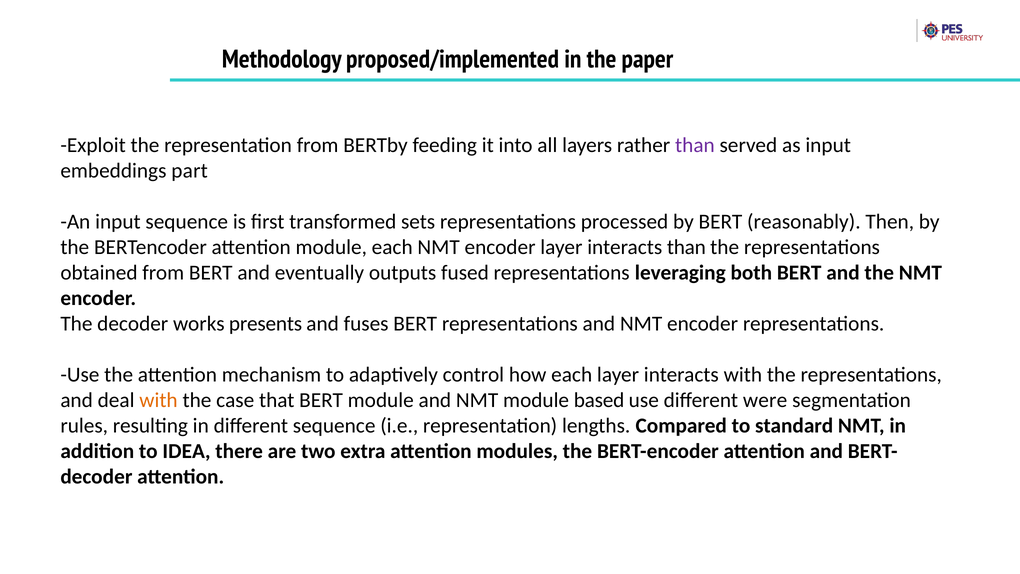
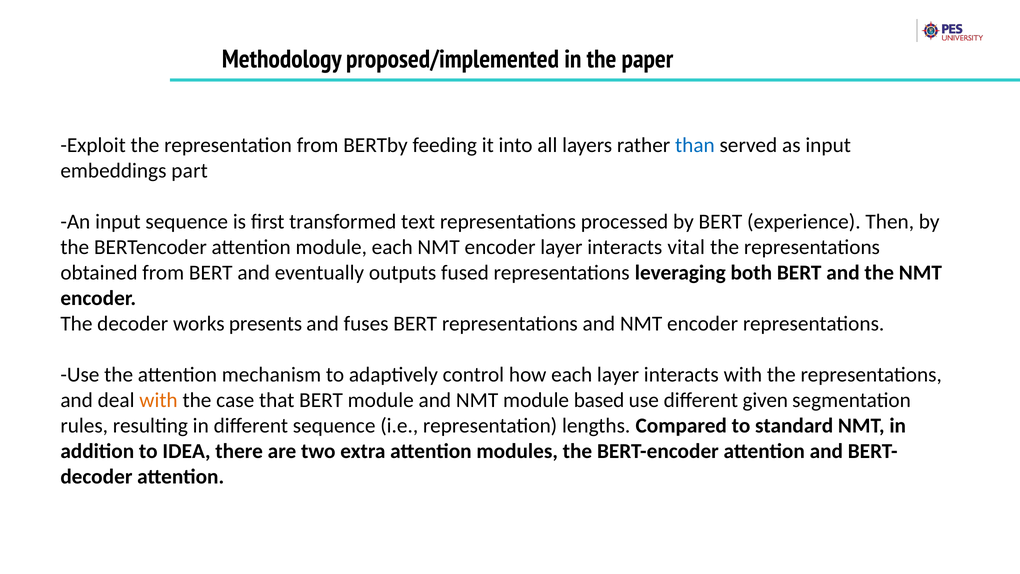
than at (695, 145) colour: purple -> blue
sets: sets -> text
reasonably: reasonably -> experience
interacts than: than -> vital
were: were -> given
